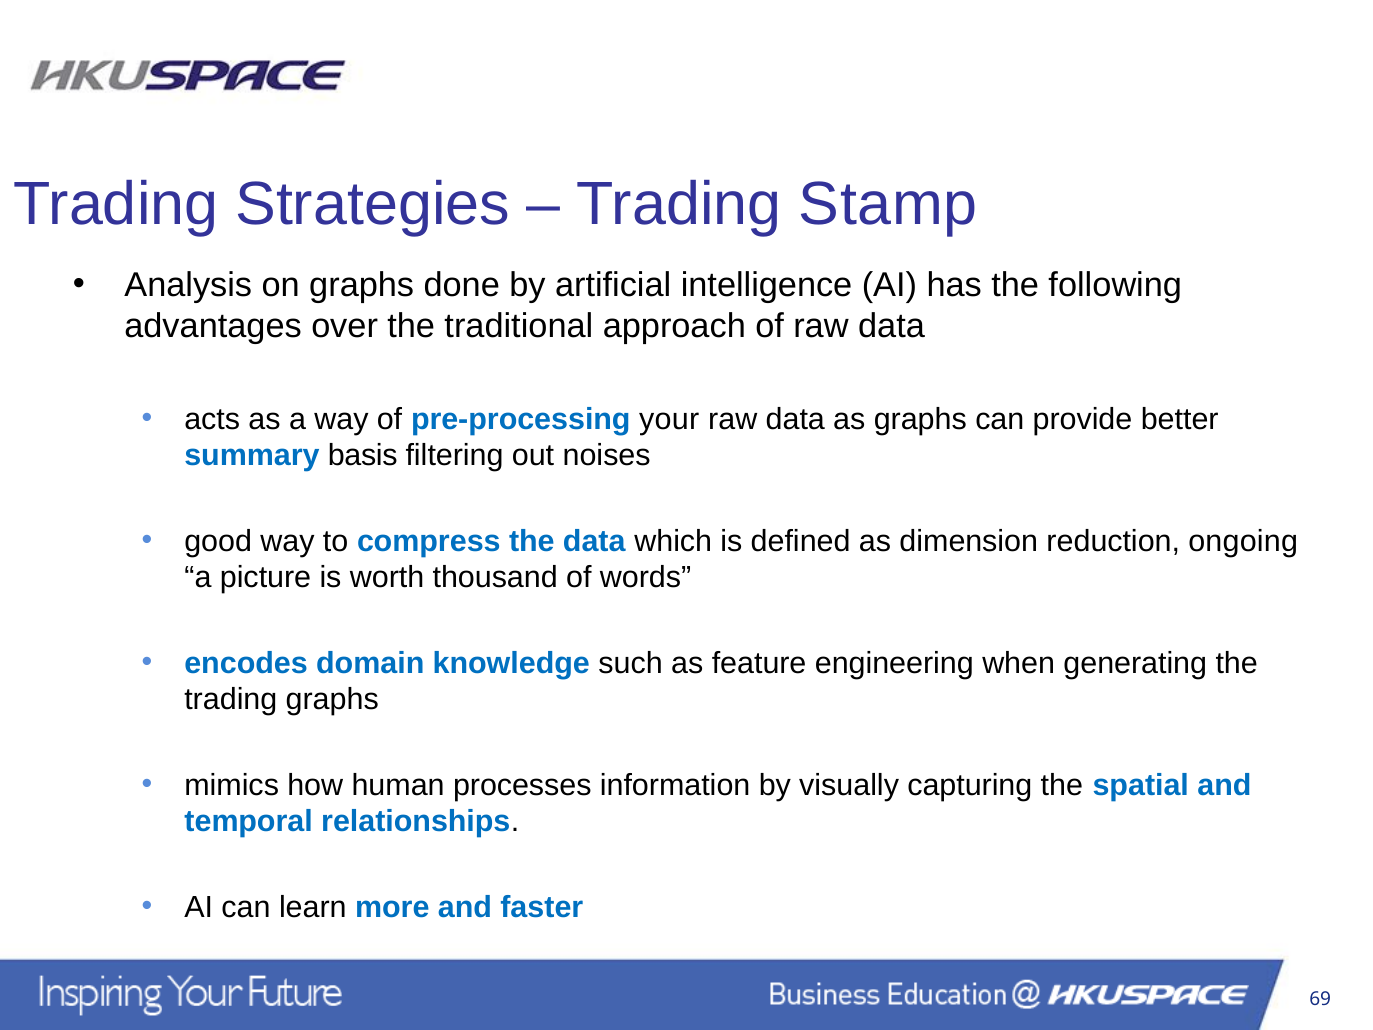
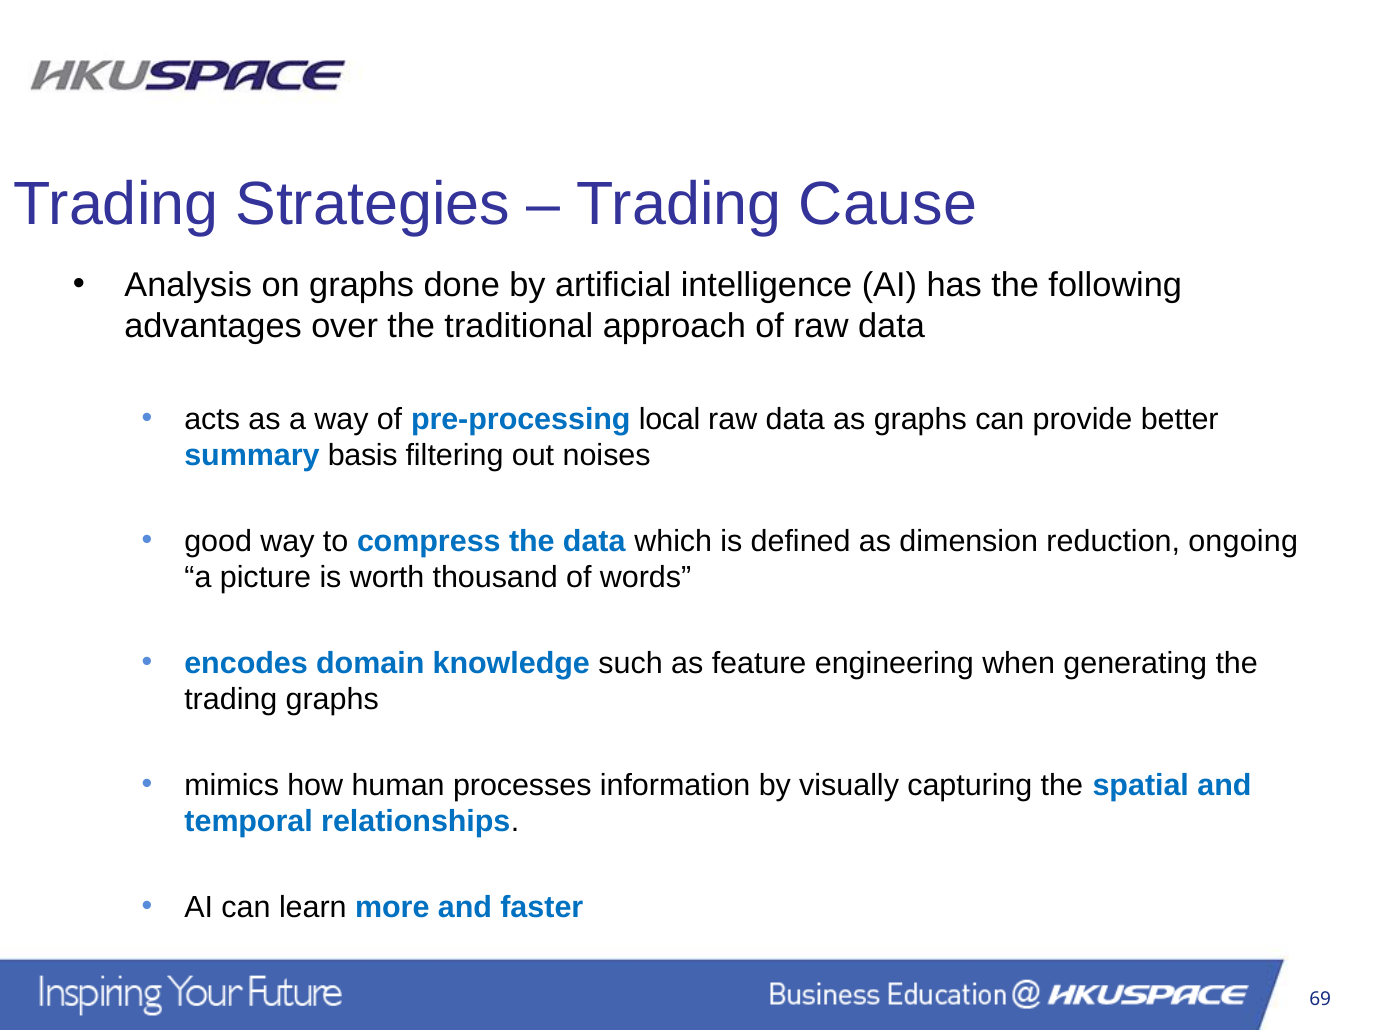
Stamp: Stamp -> Cause
your: your -> local
